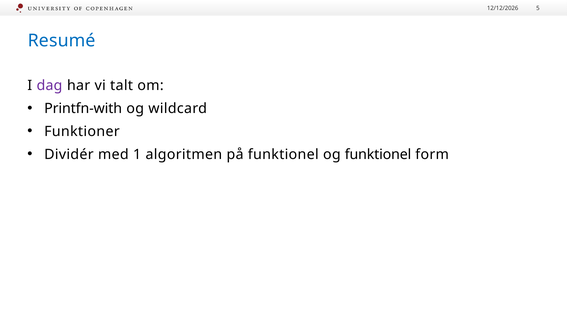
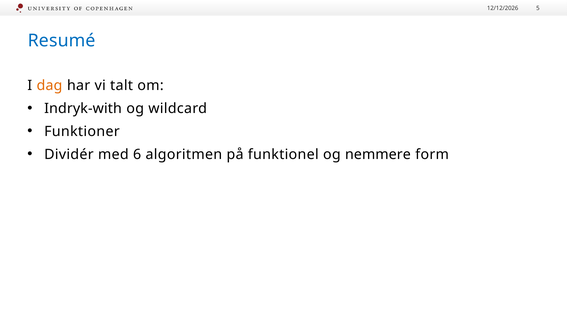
dag colour: purple -> orange
Printfn-with: Printfn-with -> Indryk-with
1: 1 -> 6
og funktionel: funktionel -> nemmere
